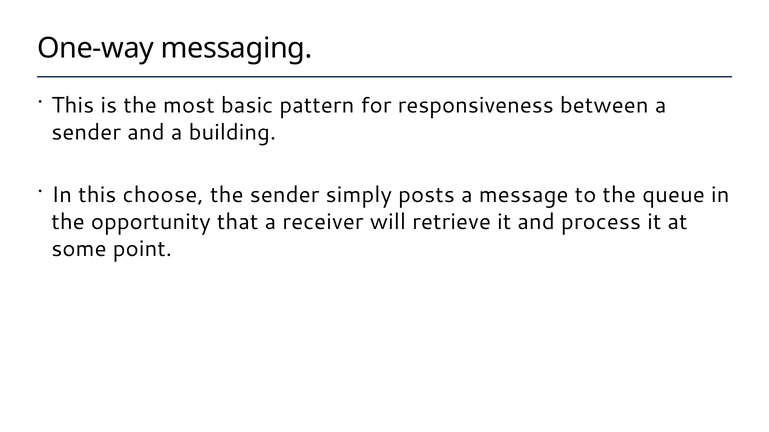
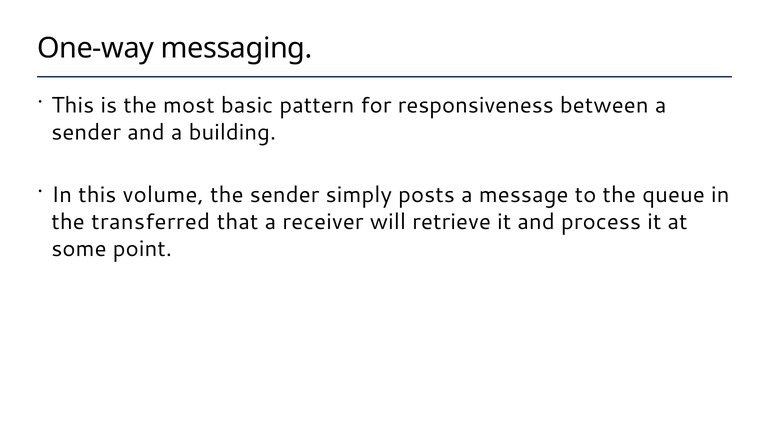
choose: choose -> volume
opportunity: opportunity -> transferred
